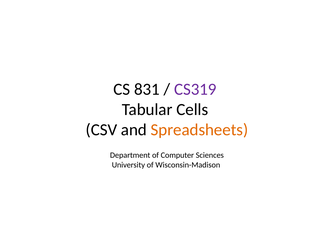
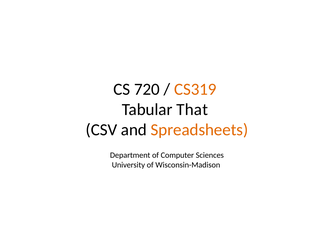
831: 831 -> 720
CS319 colour: purple -> orange
Cells: Cells -> That
